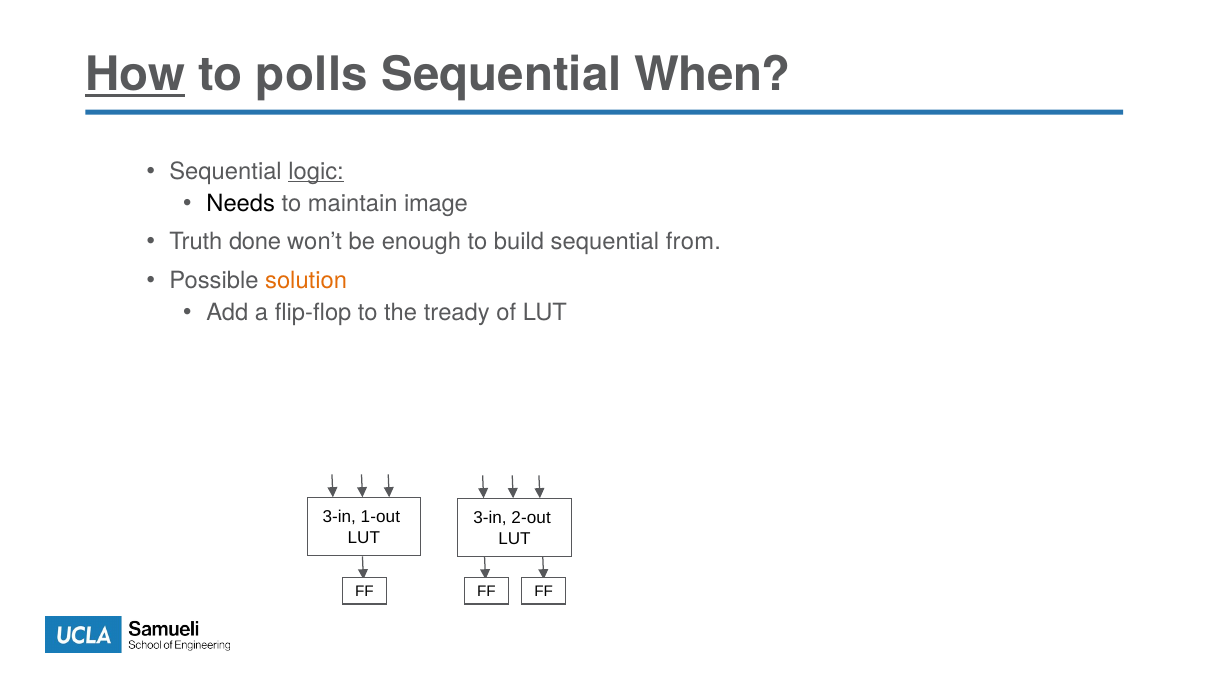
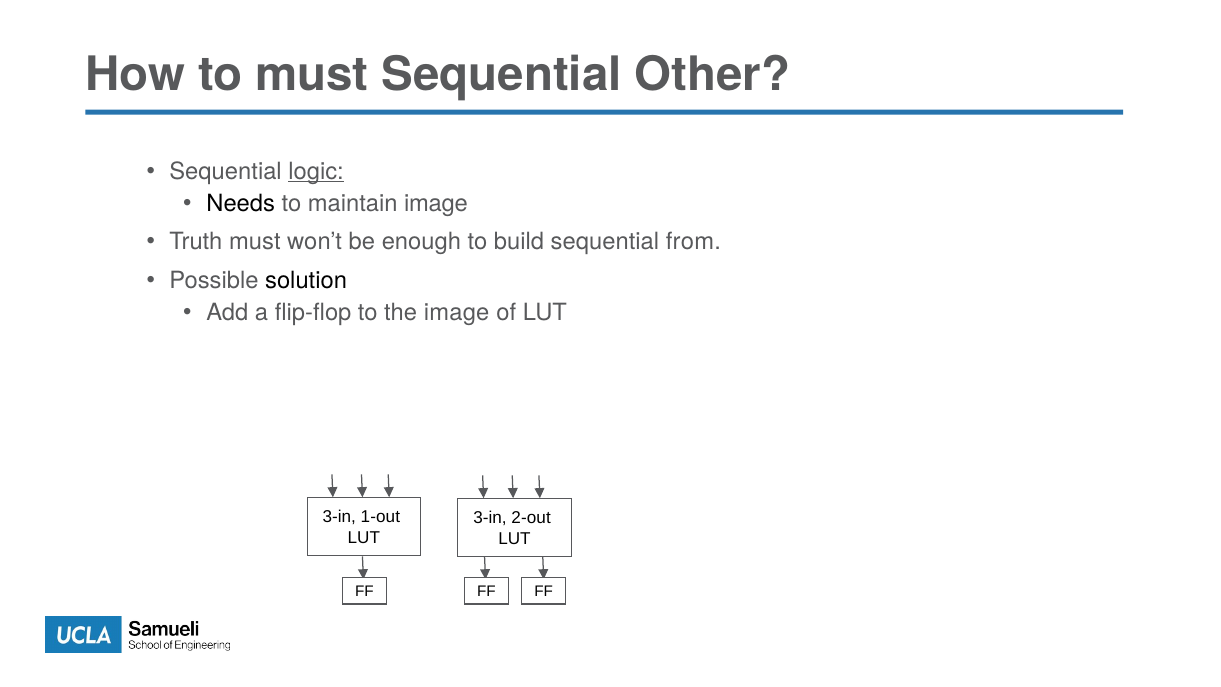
How underline: present -> none
to polls: polls -> must
When: When -> Other
Truth done: done -> must
solution colour: orange -> black
the tready: tready -> image
